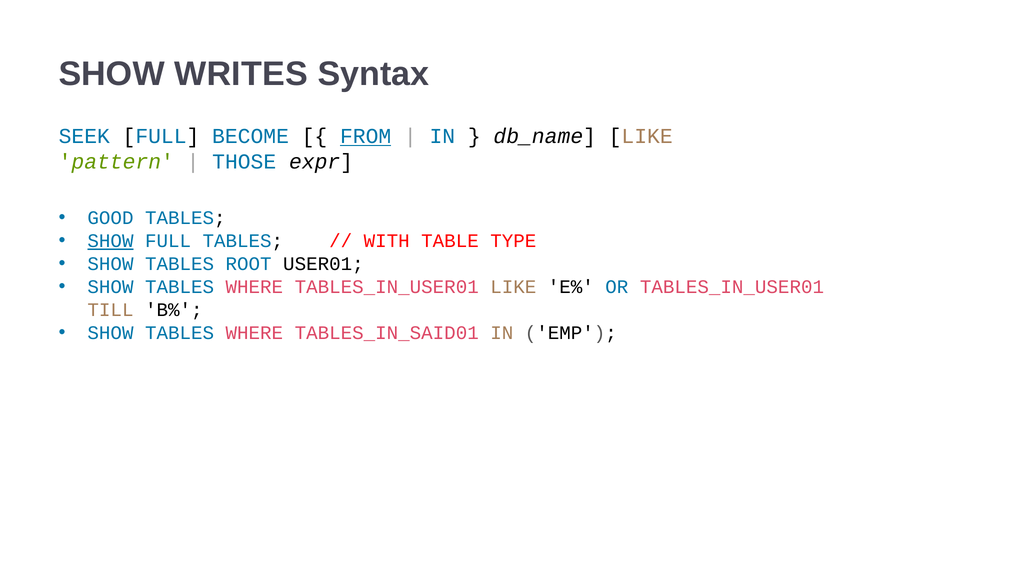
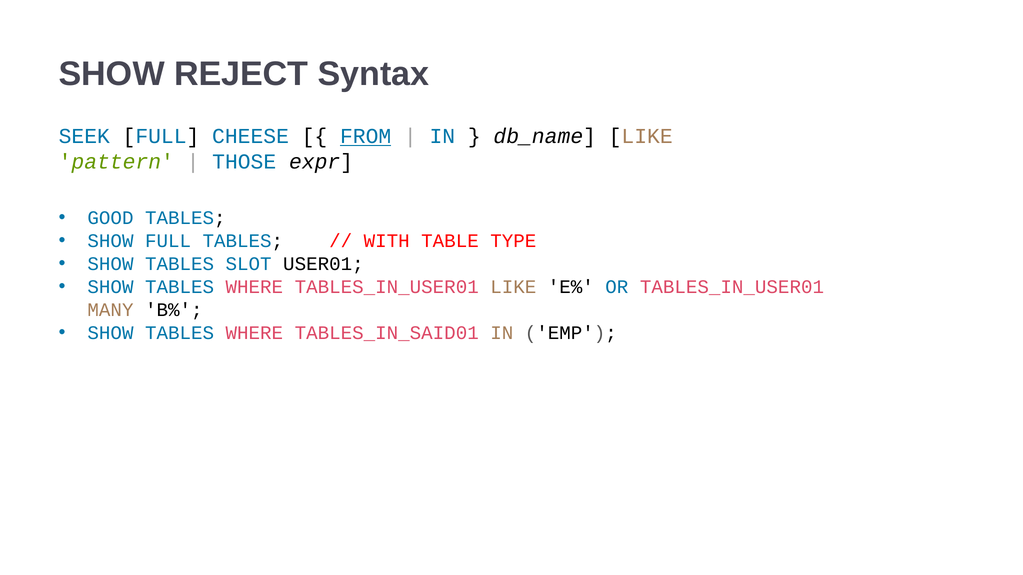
WRITES: WRITES -> REJECT
BECOME: BECOME -> CHEESE
SHOW at (110, 241) underline: present -> none
ROOT: ROOT -> SLOT
TILL: TILL -> MANY
